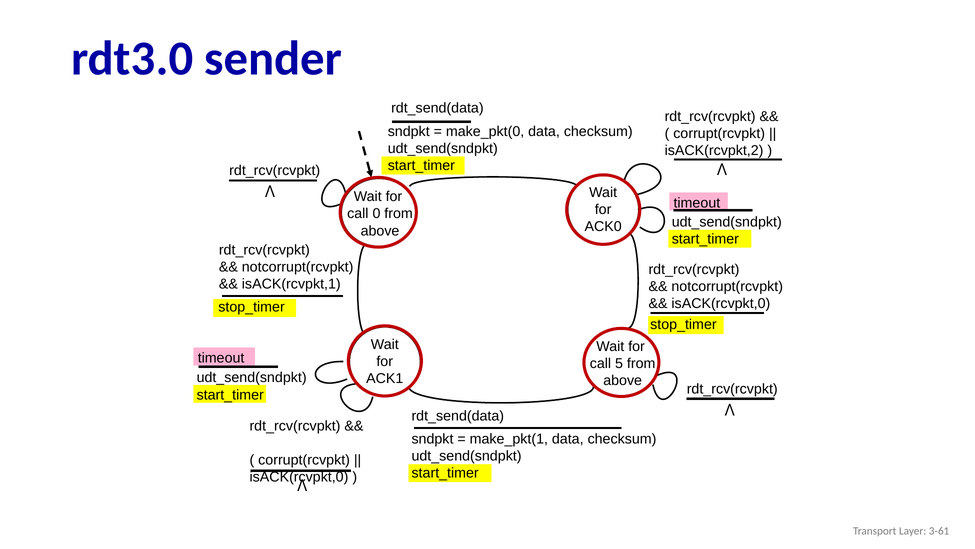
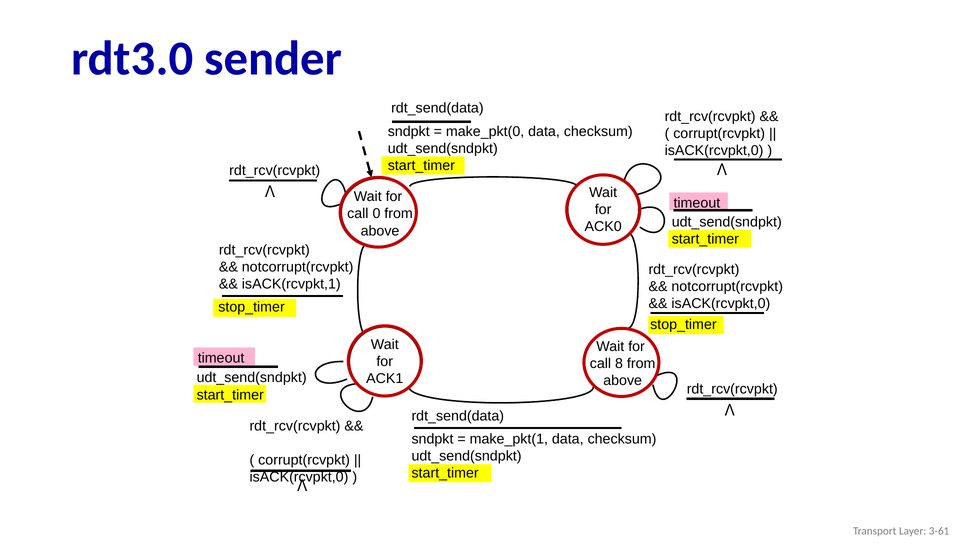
isACK(rcvpkt,2 at (714, 150): isACK(rcvpkt,2 -> isACK(rcvpkt,0
5: 5 -> 8
